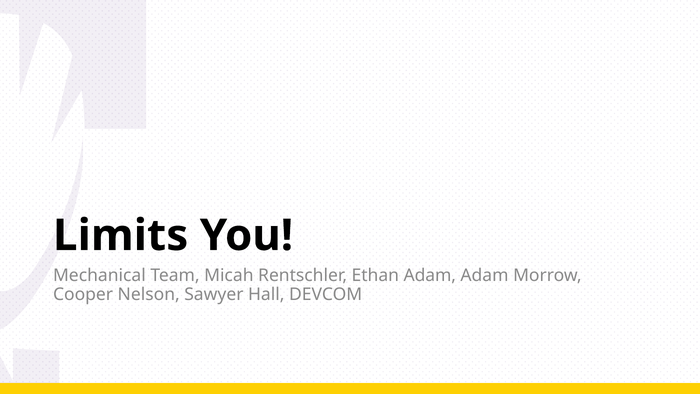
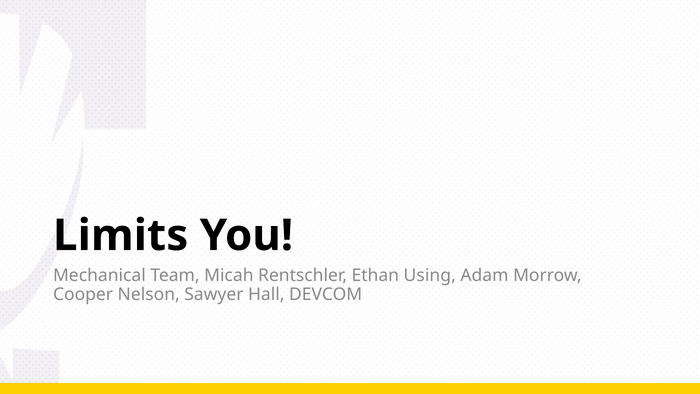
Ethan Adam: Adam -> Using
